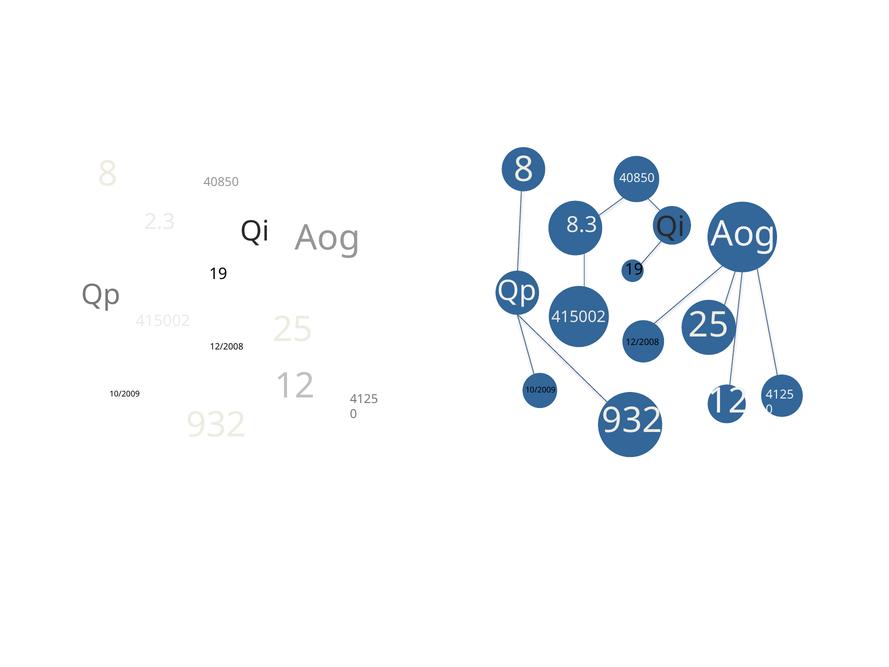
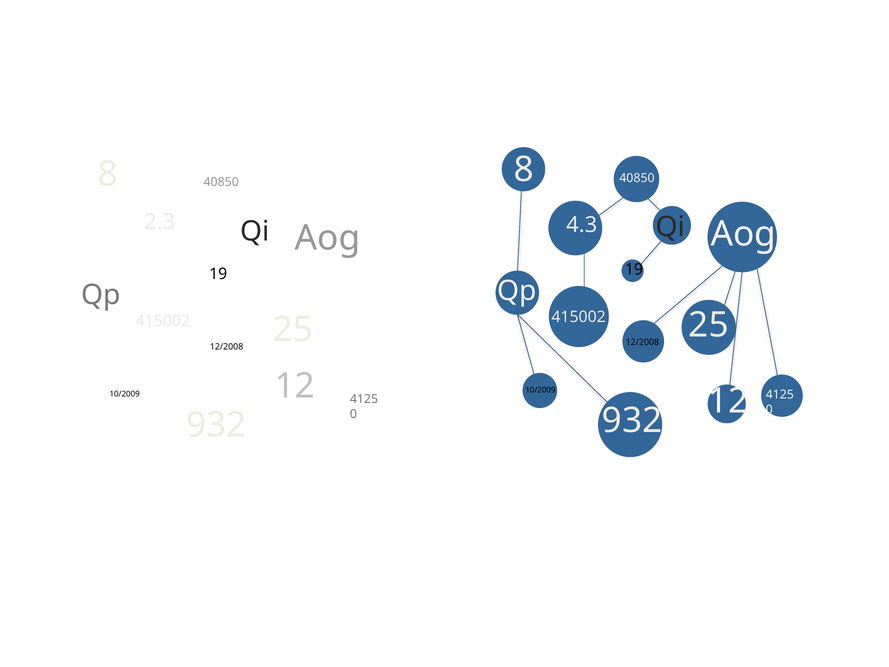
8.3: 8.3 -> 4.3
